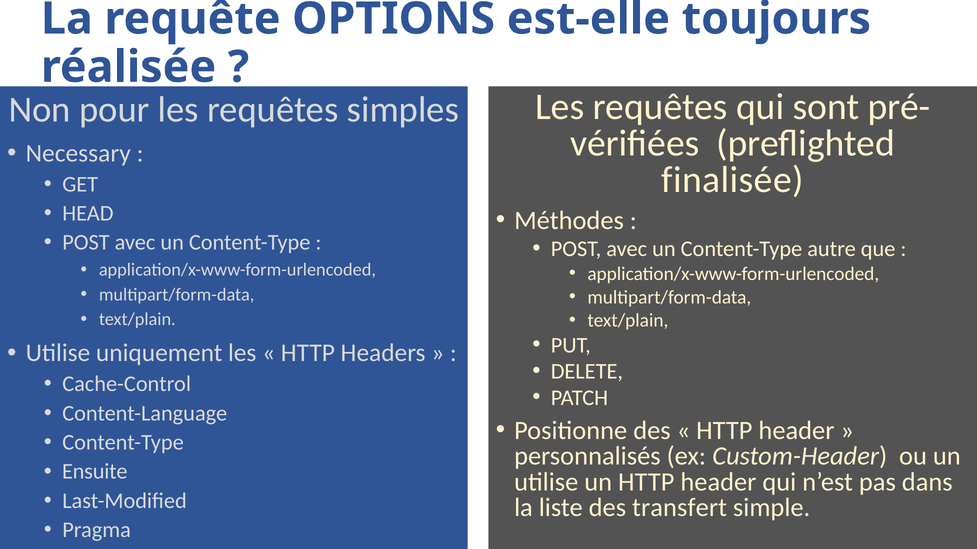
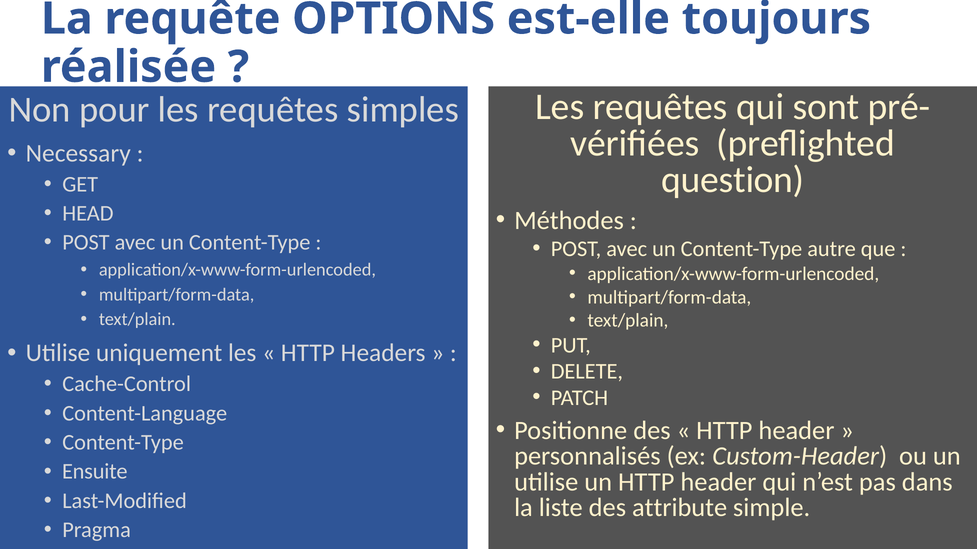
finalisée: finalisée -> question
transfert: transfert -> attribute
